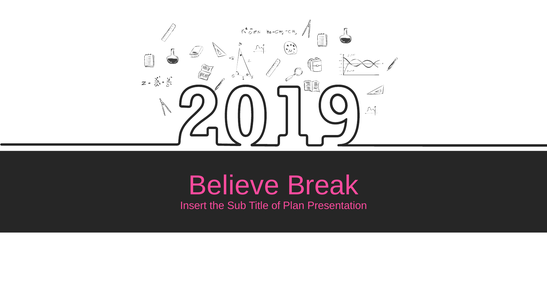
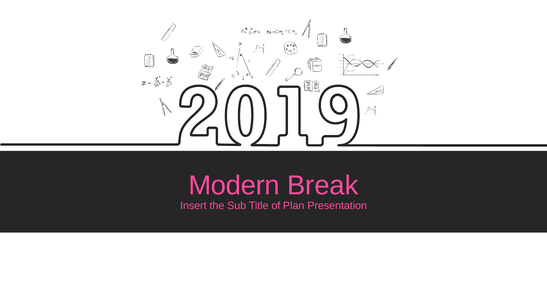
Believe: Believe -> Modern
